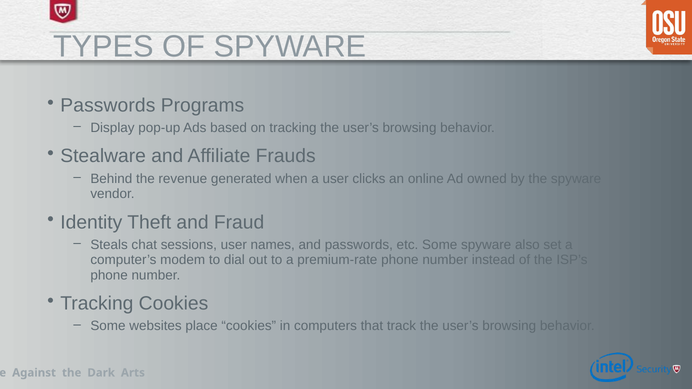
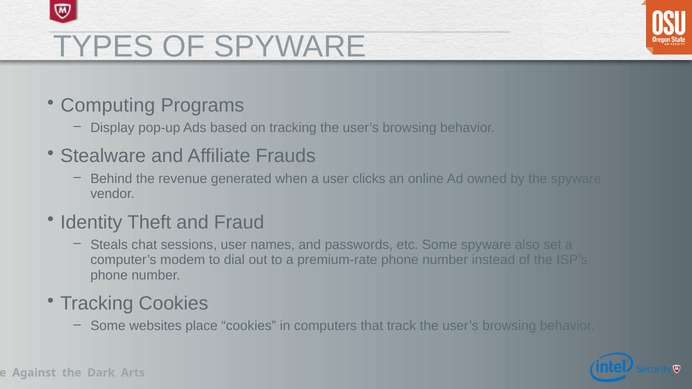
Passwords at (108, 105): Passwords -> Computing
